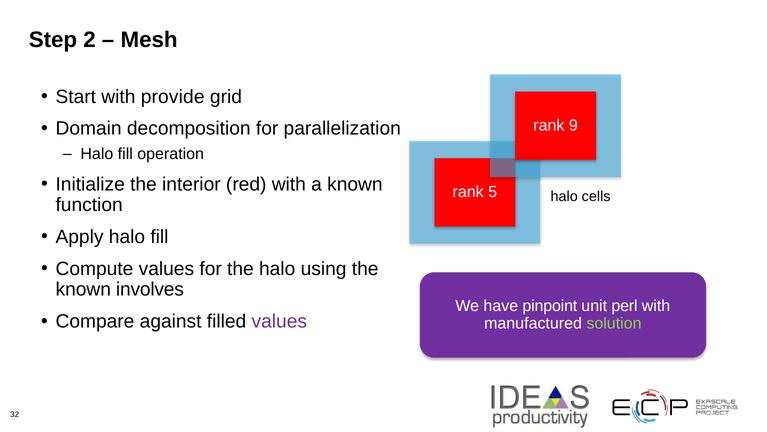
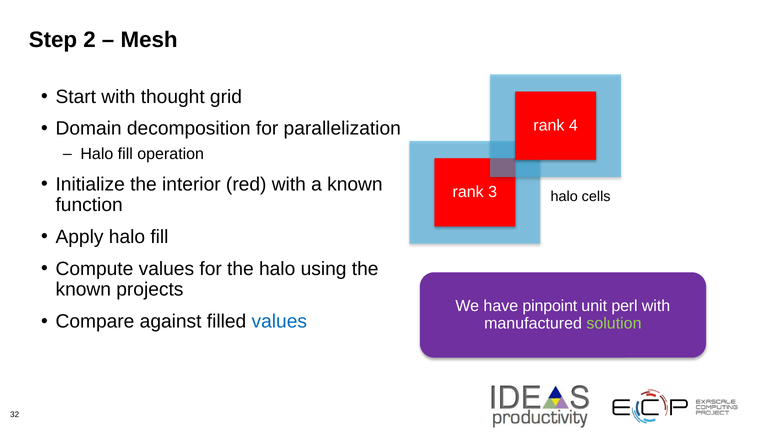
provide: provide -> thought
9: 9 -> 4
5: 5 -> 3
involves: involves -> projects
values at (279, 321) colour: purple -> blue
